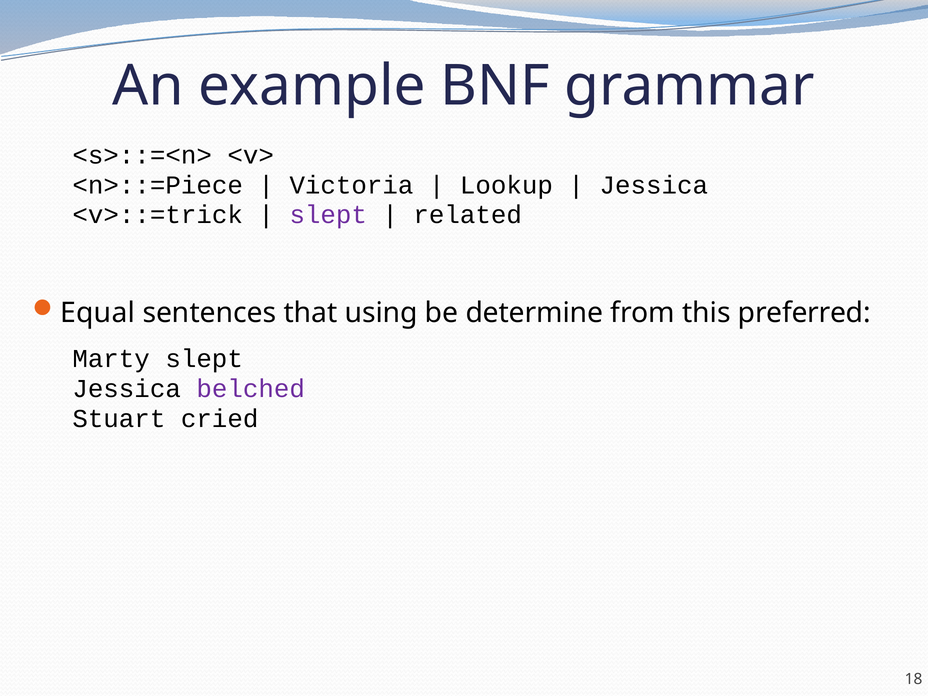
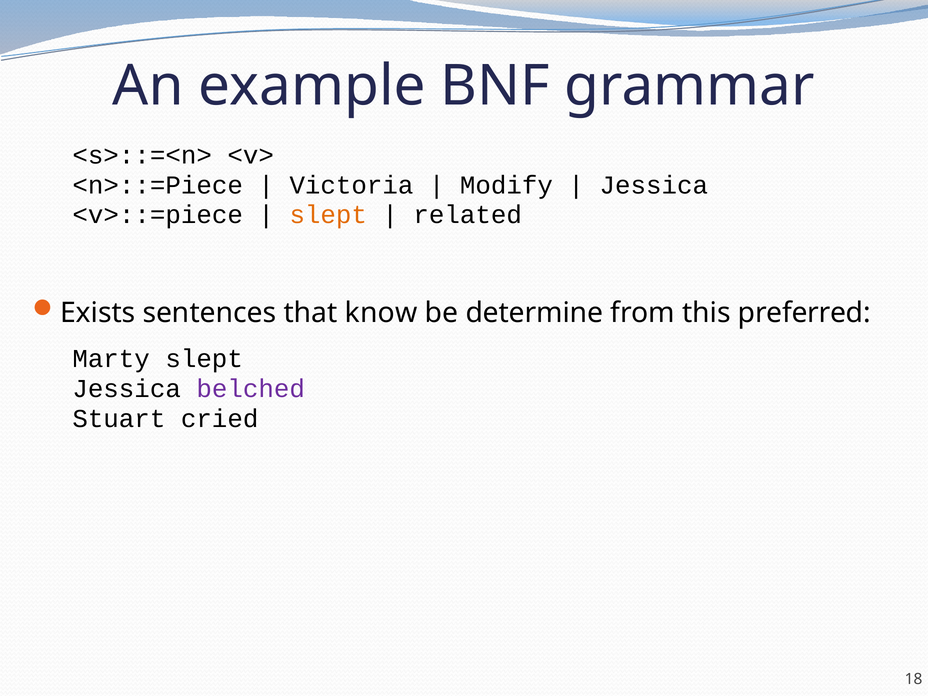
Lookup: Lookup -> Modify
<v>::=trick: <v>::=trick -> <v>::=piece
slept at (328, 215) colour: purple -> orange
Equal: Equal -> Exists
using: using -> know
